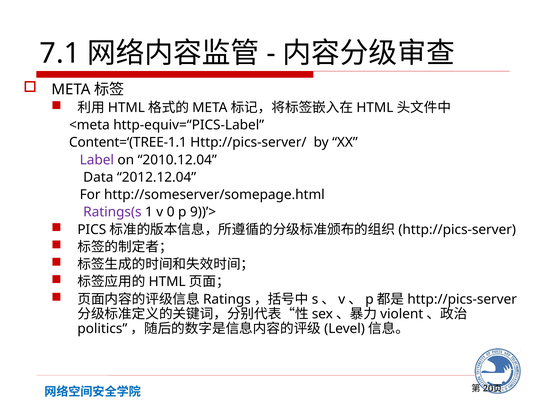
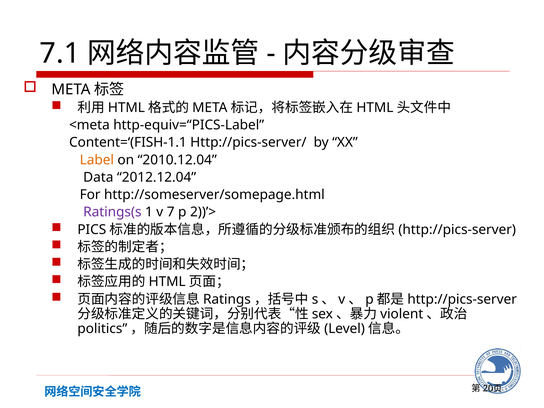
Content=‘(TREE-1.1: Content=‘(TREE-1.1 -> Content=‘(FISH-1.1
Label colour: purple -> orange
0: 0 -> 7
9))’>: 9))’> -> 2))’>
